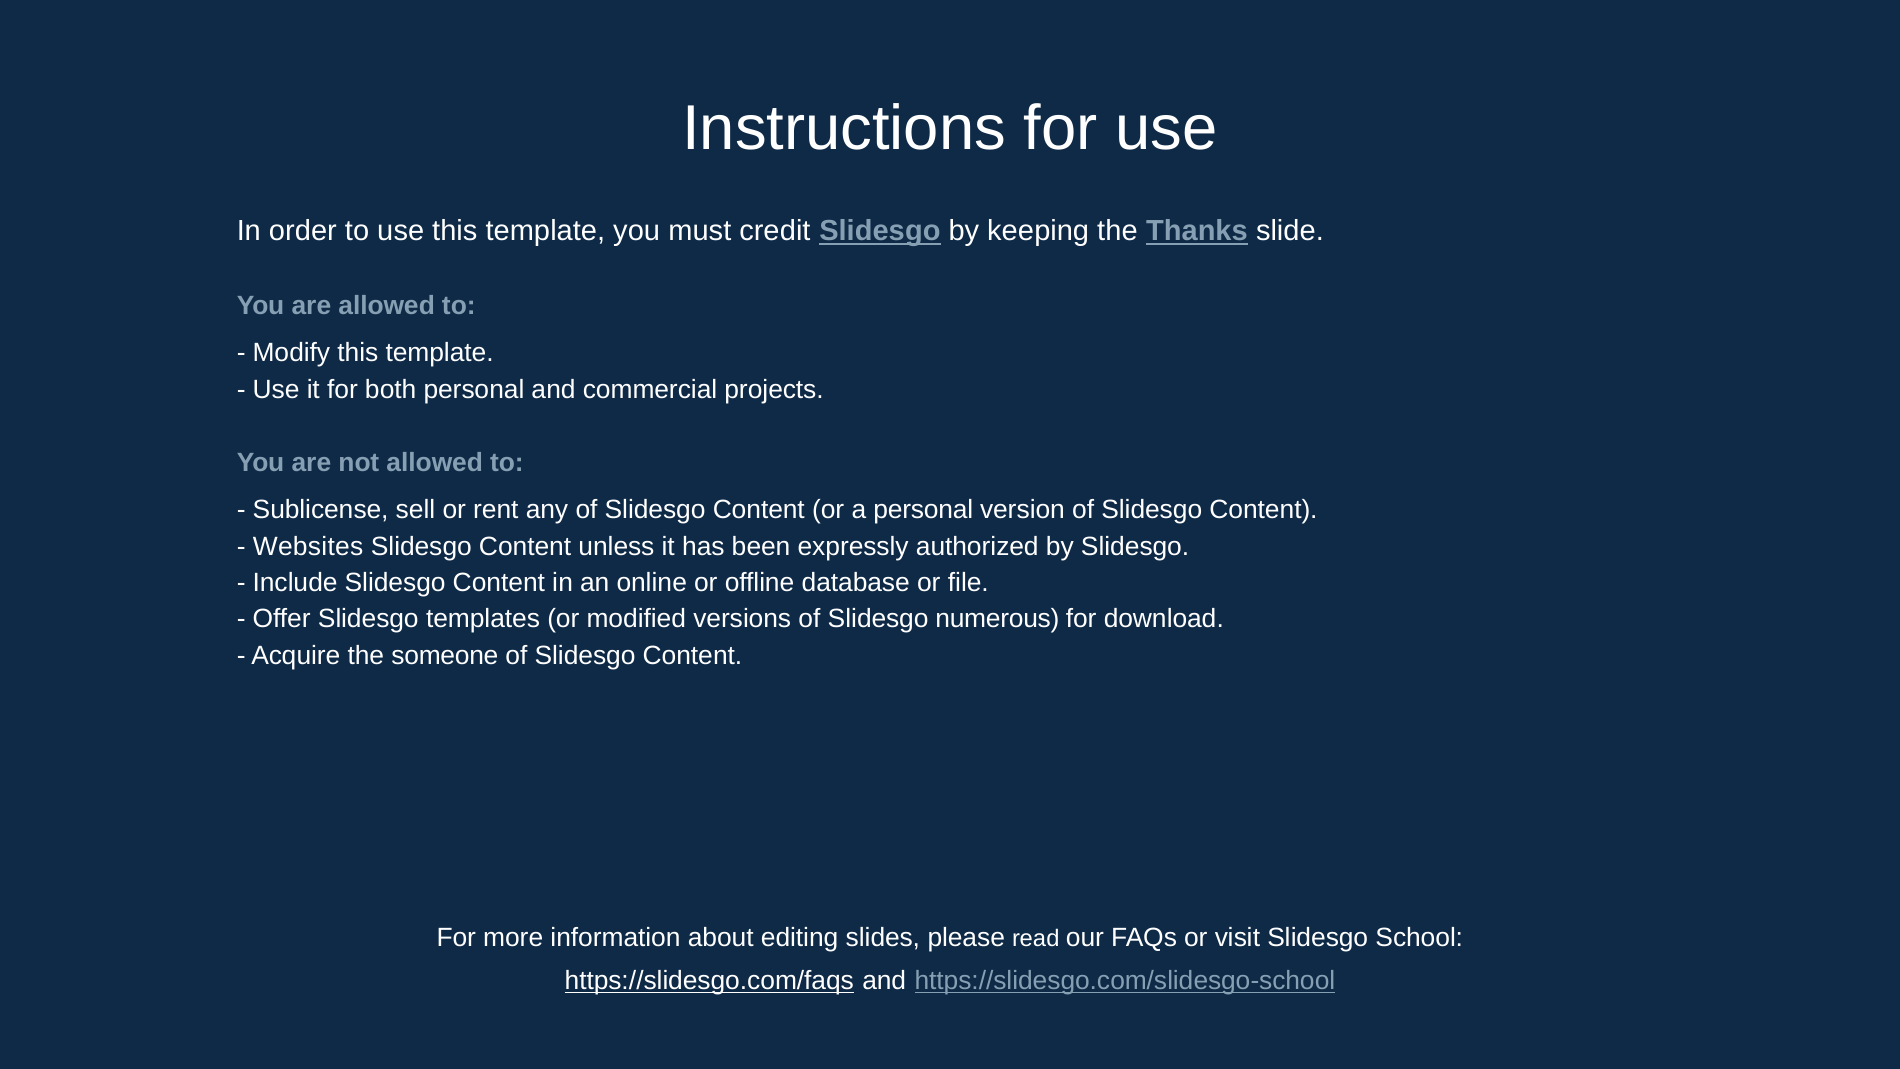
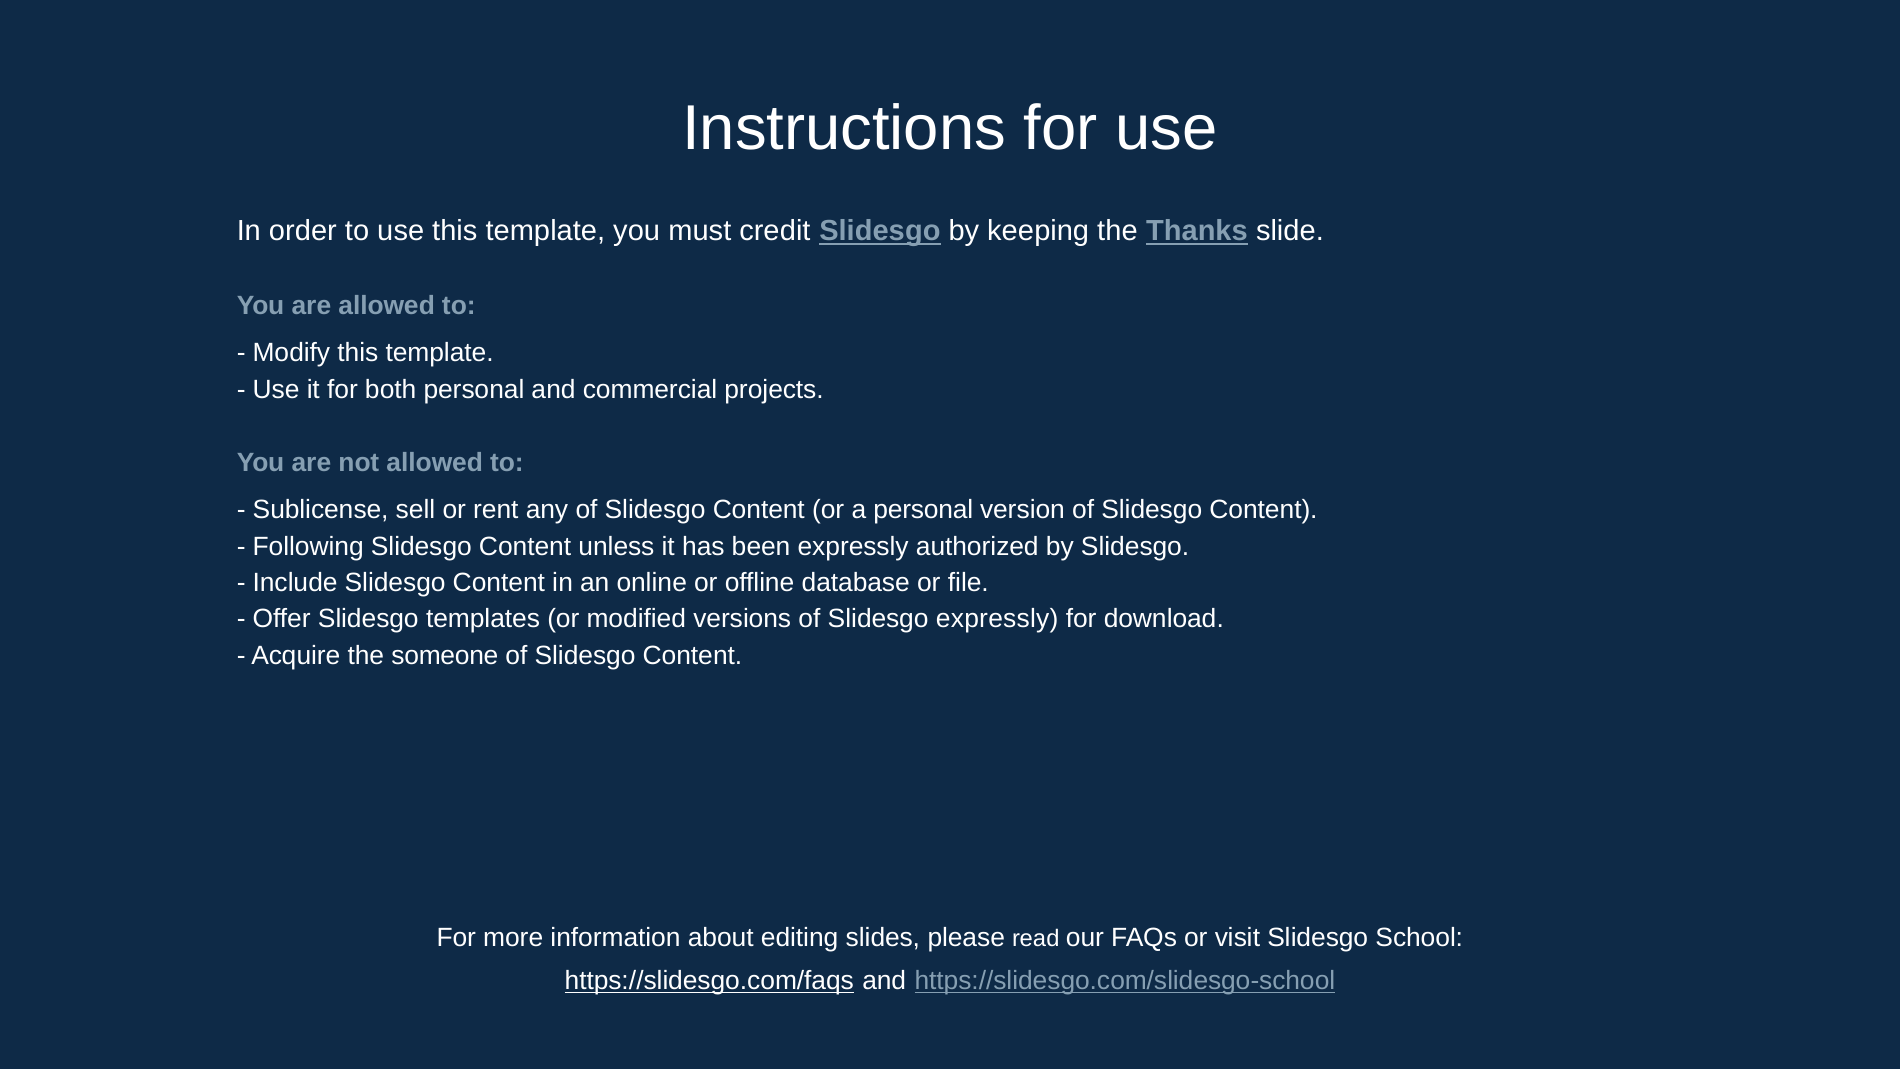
Websites: Websites -> Following
Slidesgo numerous: numerous -> expressly
